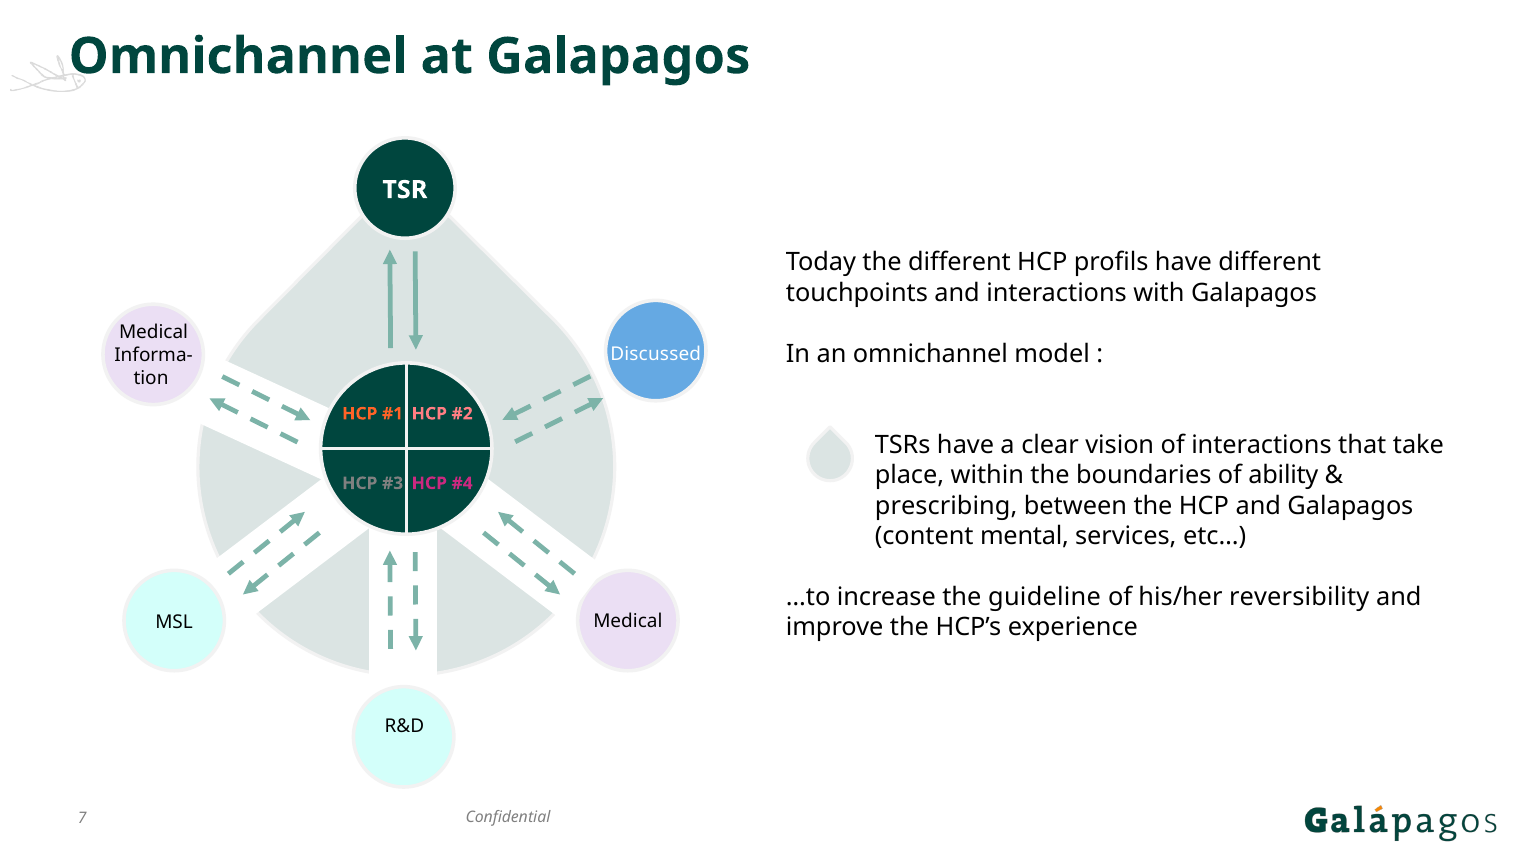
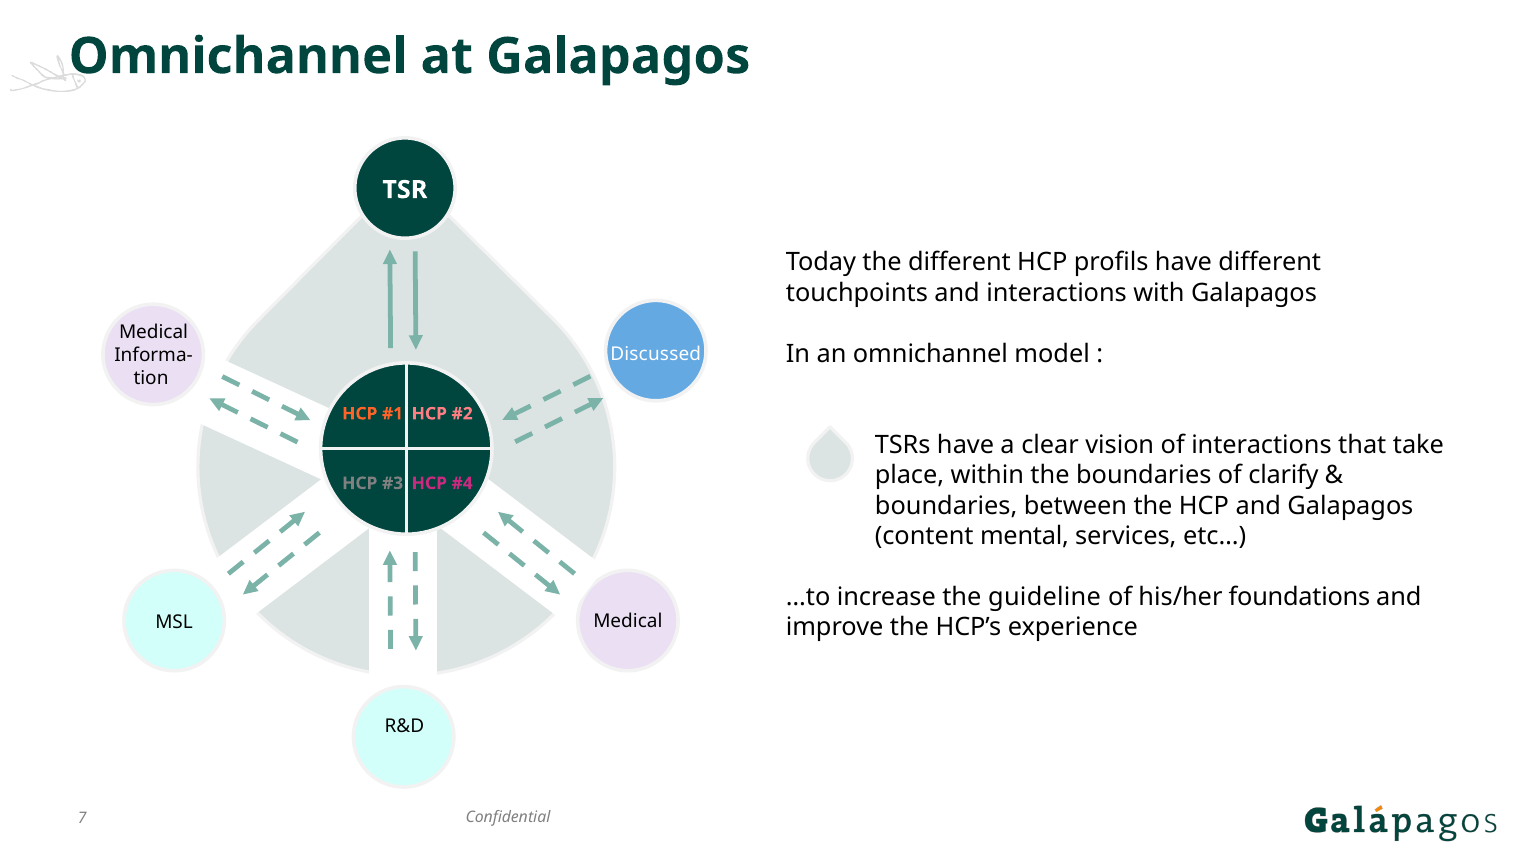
ability: ability -> clarify
prescribing at (946, 506): prescribing -> boundaries
reversibility: reversibility -> foundations
